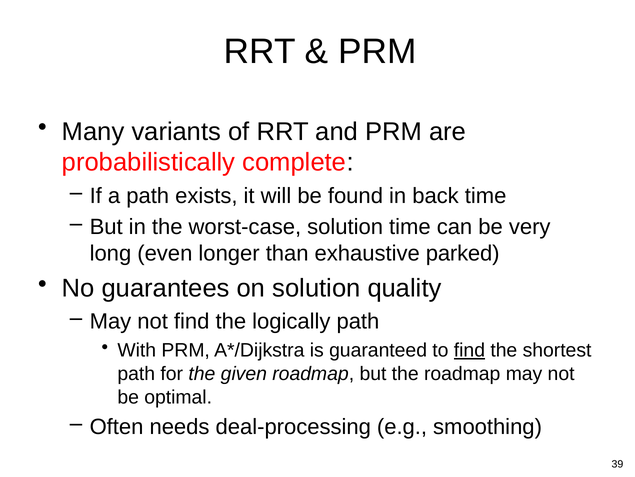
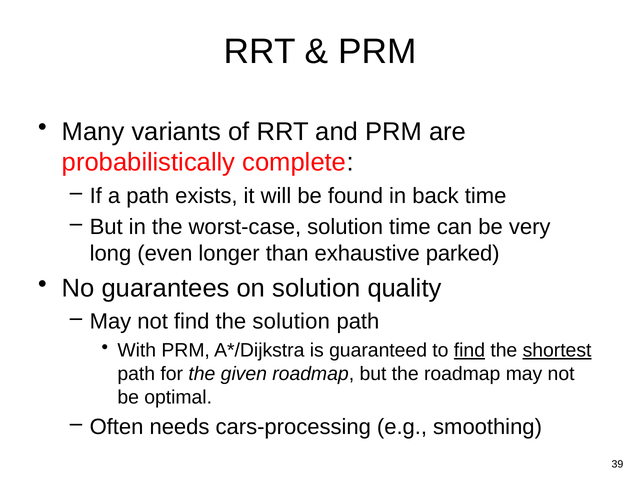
the logically: logically -> solution
shortest underline: none -> present
deal-processing: deal-processing -> cars-processing
